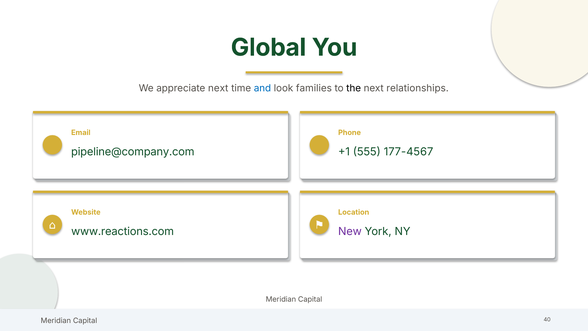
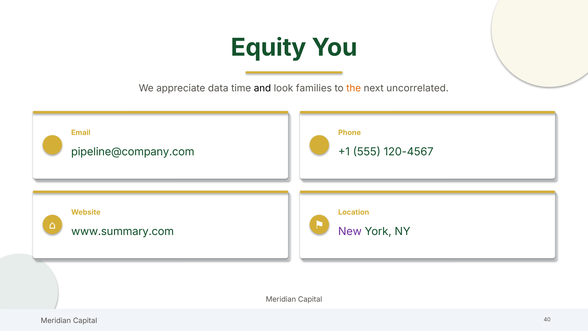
Global: Global -> Equity
appreciate next: next -> data
and colour: blue -> black
the colour: black -> orange
relationships: relationships -> uncorrelated
177-4567: 177-4567 -> 120-4567
www.reactions.com: www.reactions.com -> www.summary.com
